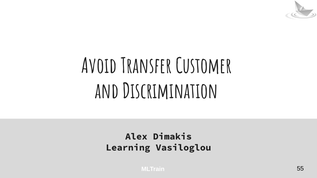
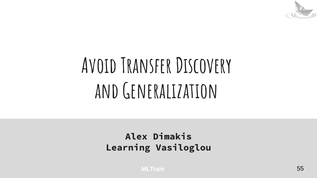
Customer: Customer -> Discovery
Discrimination: Discrimination -> Generalization
